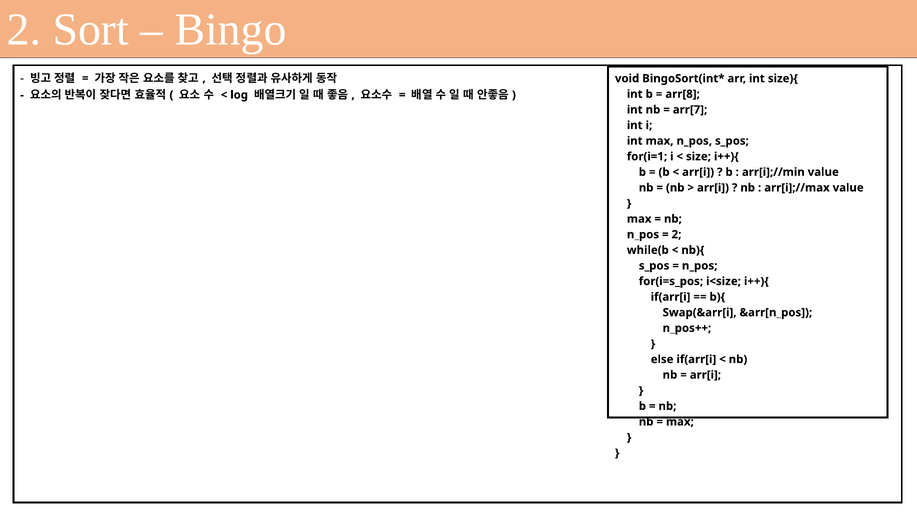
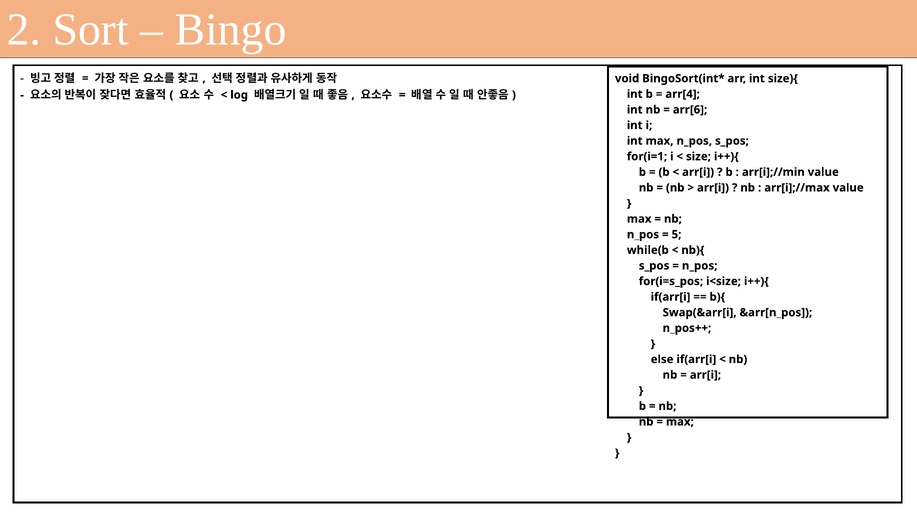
arr[8: arr[8 -> arr[4
arr[7: arr[7 -> arr[6
2 at (677, 234): 2 -> 5
